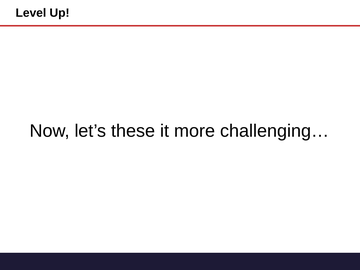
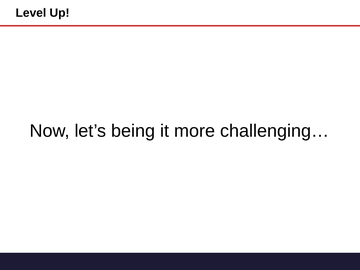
these: these -> being
